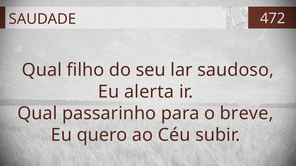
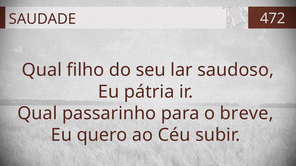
alerta: alerta -> pátria
